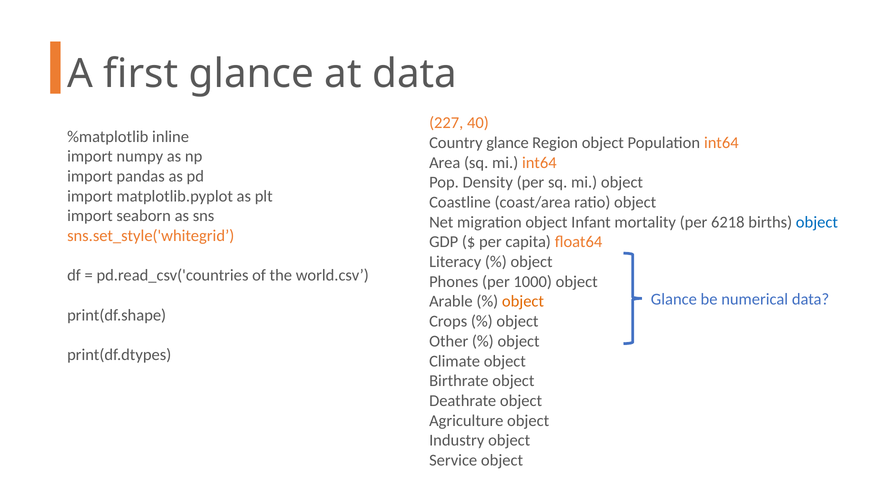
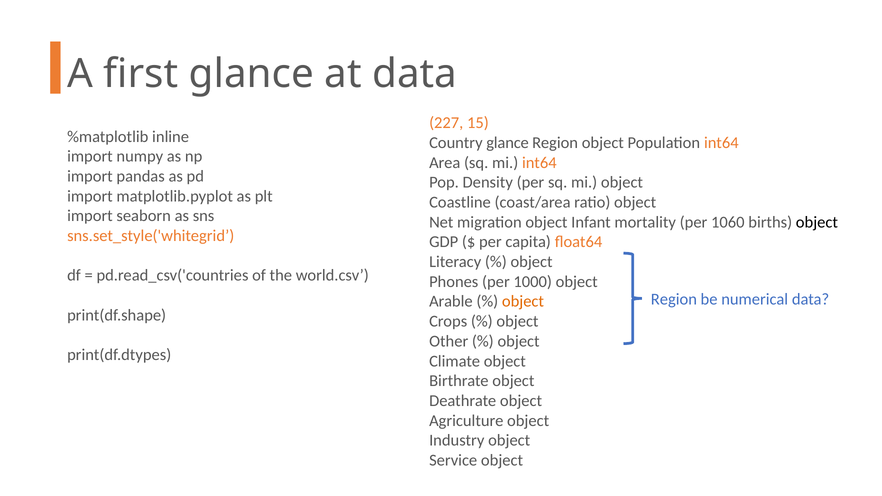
40: 40 -> 15
6218: 6218 -> 1060
object at (817, 222) colour: blue -> black
Glance at (674, 299): Glance -> Region
